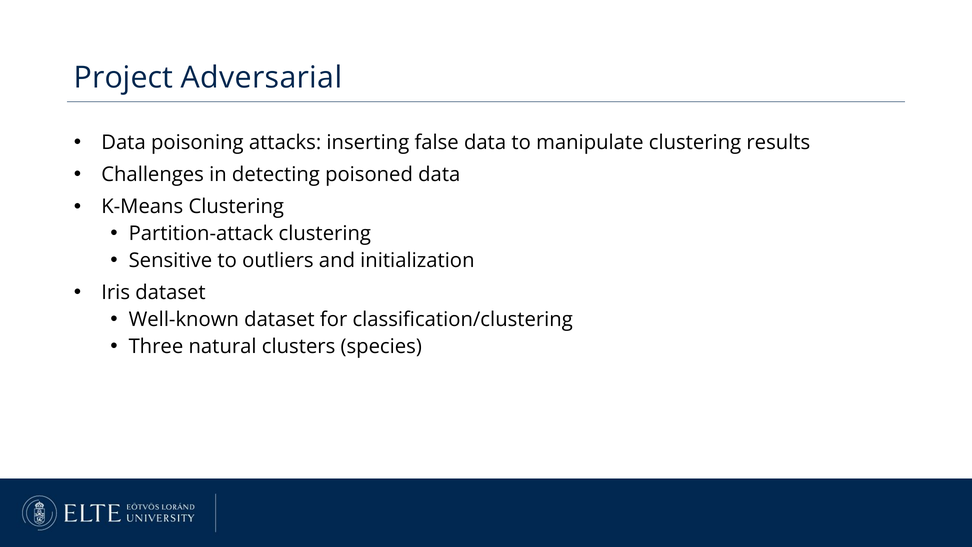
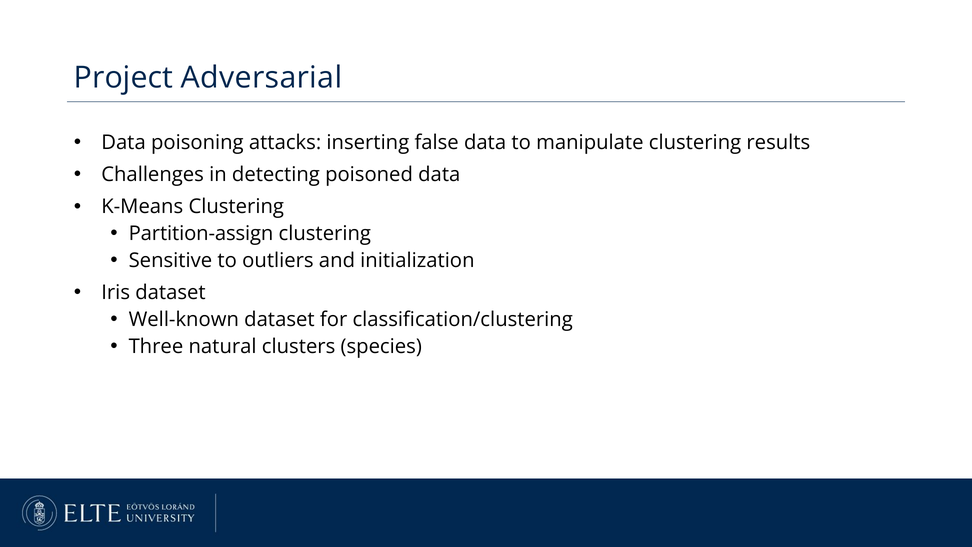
Partition-attack: Partition-attack -> Partition-assign
